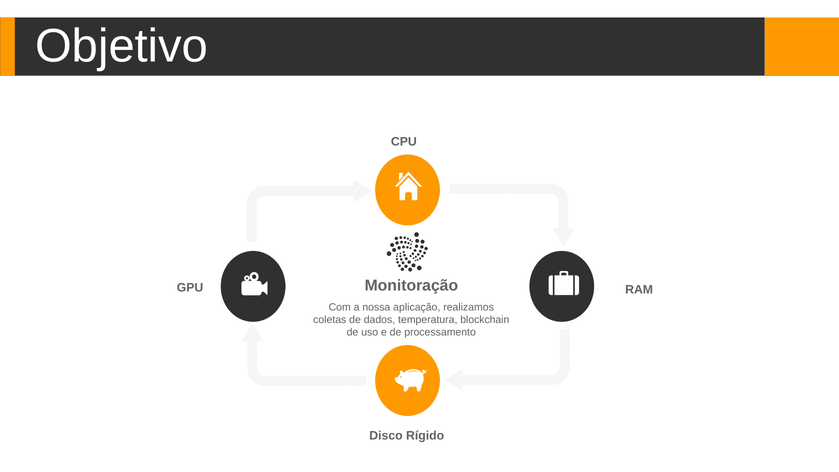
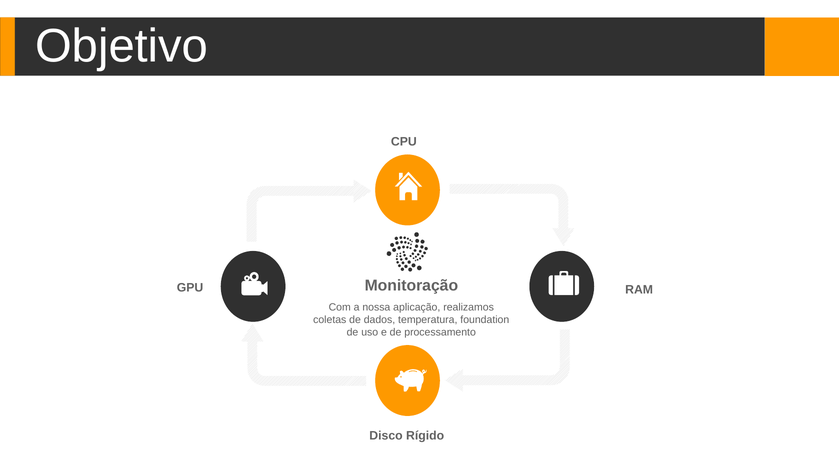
blockchain: blockchain -> foundation
